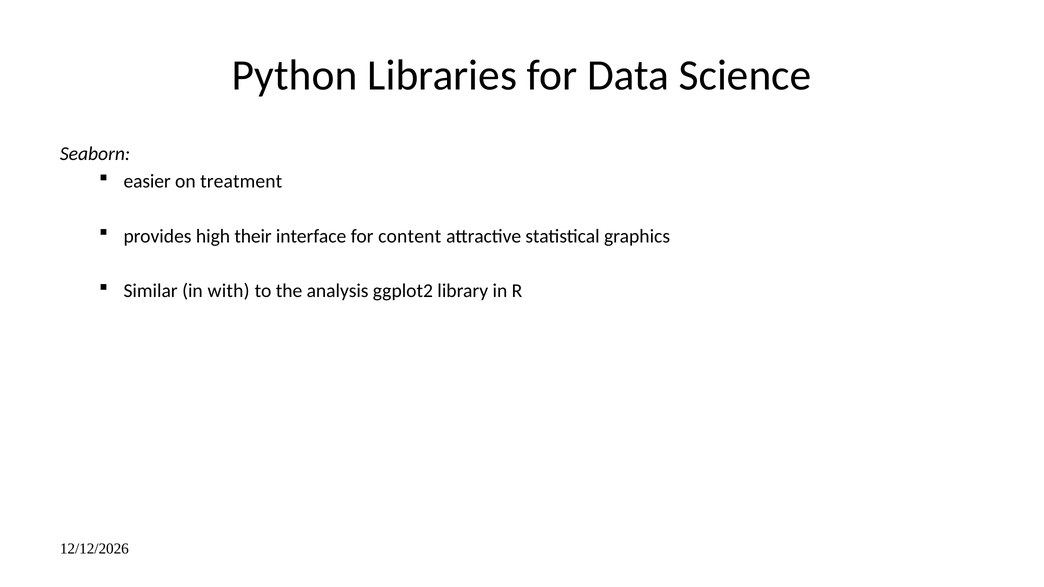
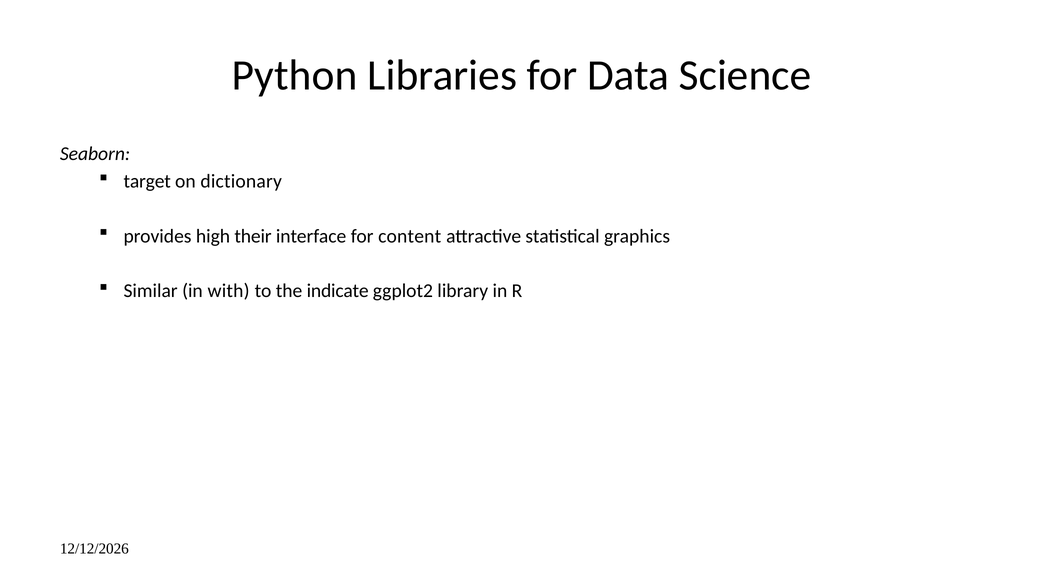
easier: easier -> target
treatment: treatment -> dictionary
analysis: analysis -> indicate
